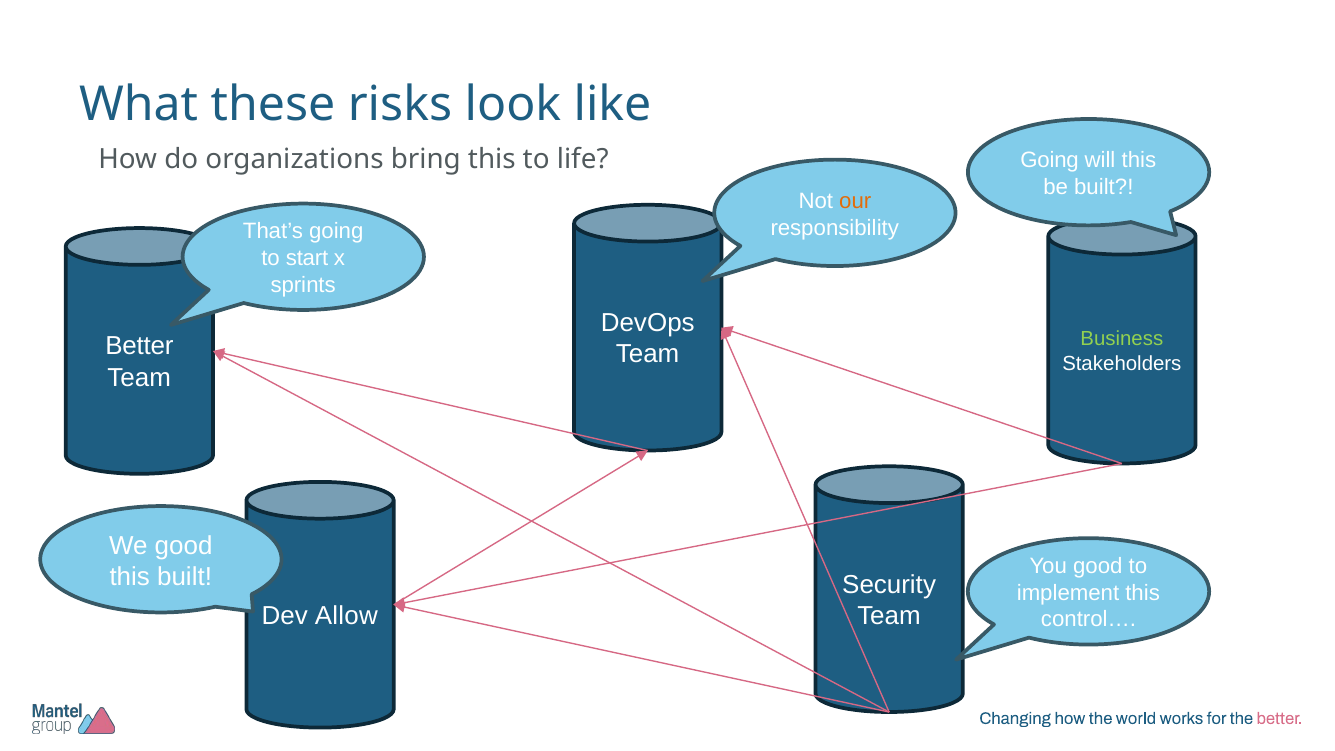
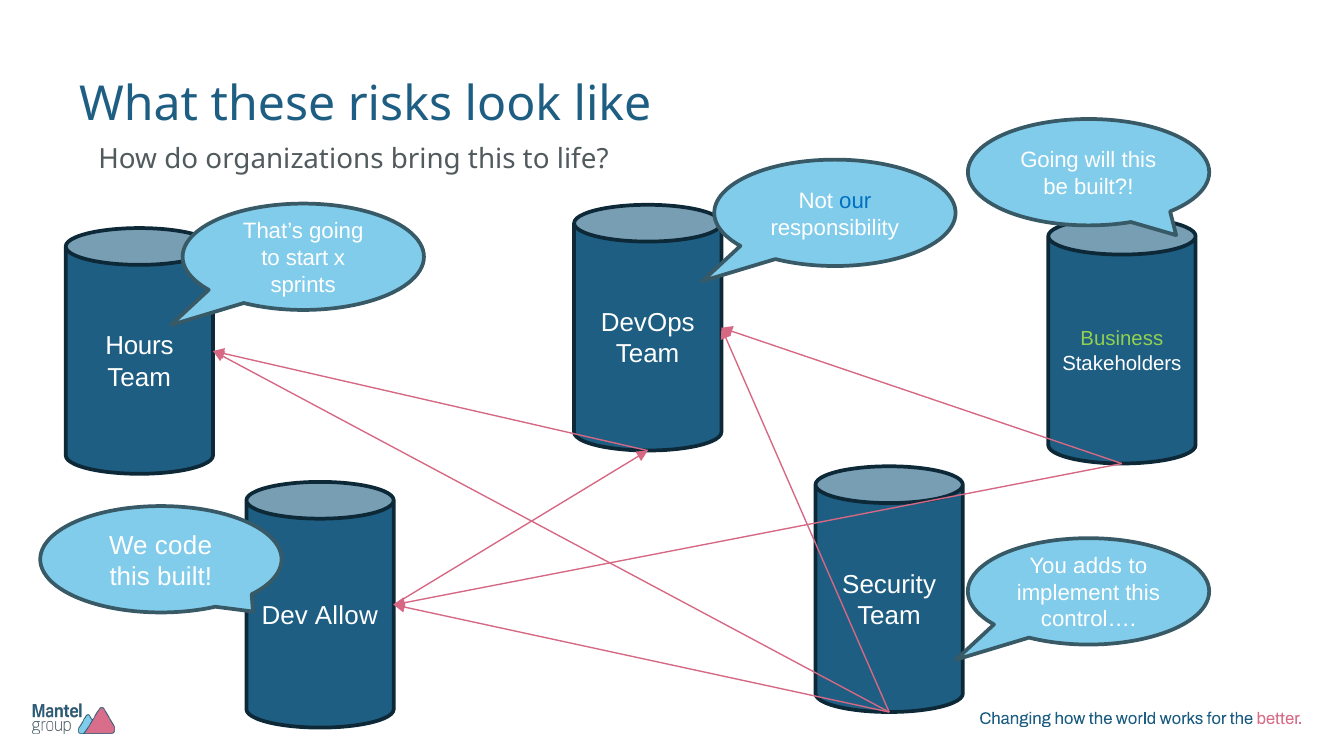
our colour: orange -> blue
Better at (139, 346): Better -> Hours
We good: good -> code
You good: good -> adds
